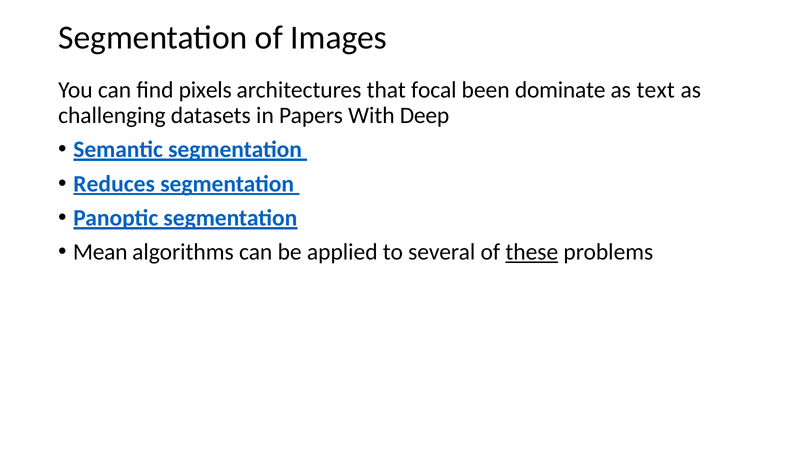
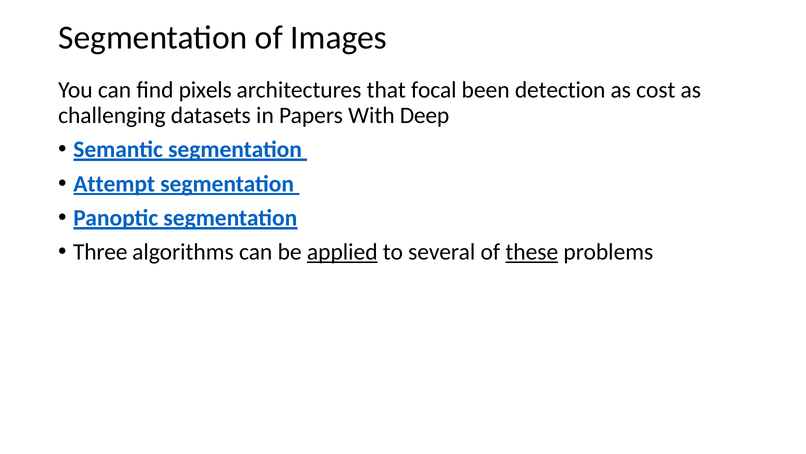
dominate: dominate -> detection
text: text -> cost
Reduces: Reduces -> Attempt
Mean: Mean -> Three
applied underline: none -> present
